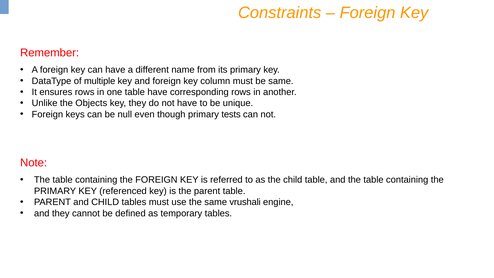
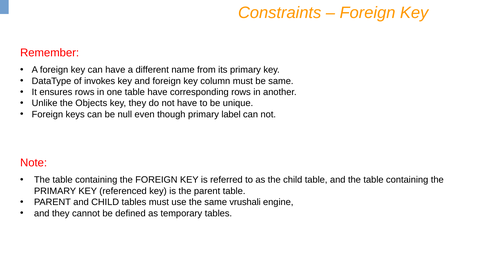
multiple: multiple -> invokes
tests: tests -> label
